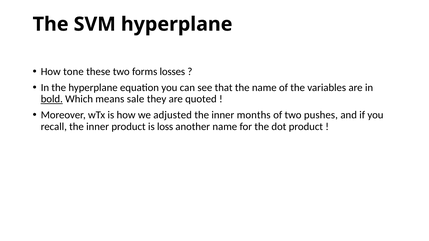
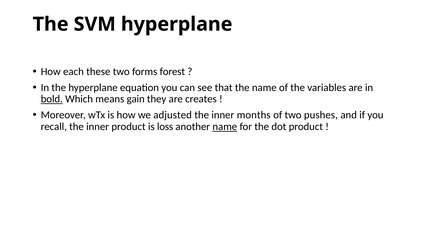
tone: tone -> each
losses: losses -> forest
sale: sale -> gain
quoted: quoted -> creates
name at (225, 127) underline: none -> present
